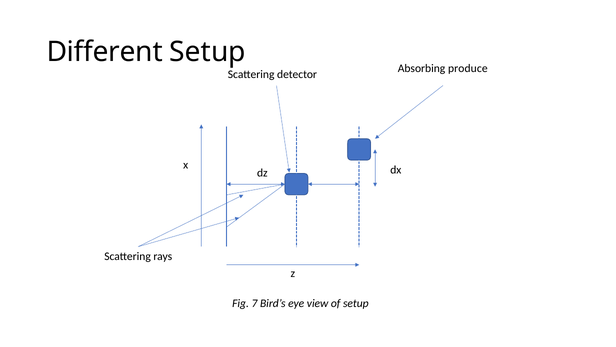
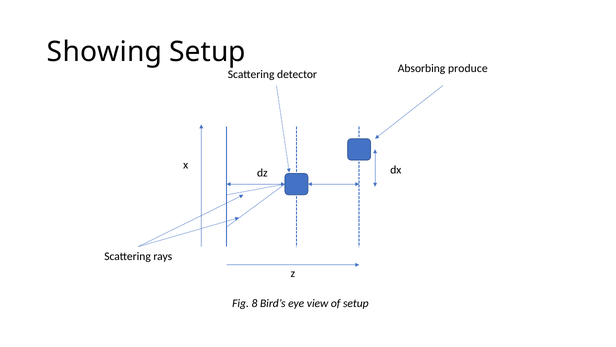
Different: Different -> Showing
7: 7 -> 8
